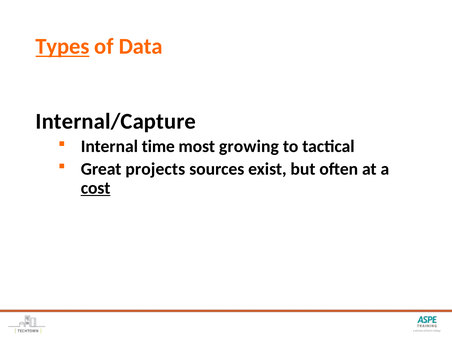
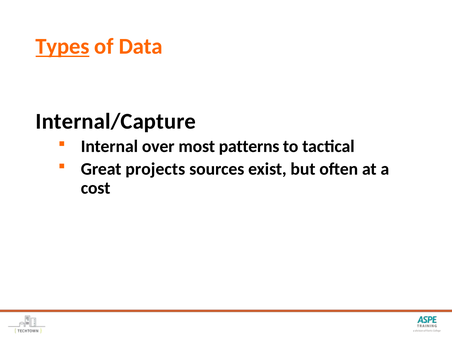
time: time -> over
growing: growing -> patterns
cost underline: present -> none
